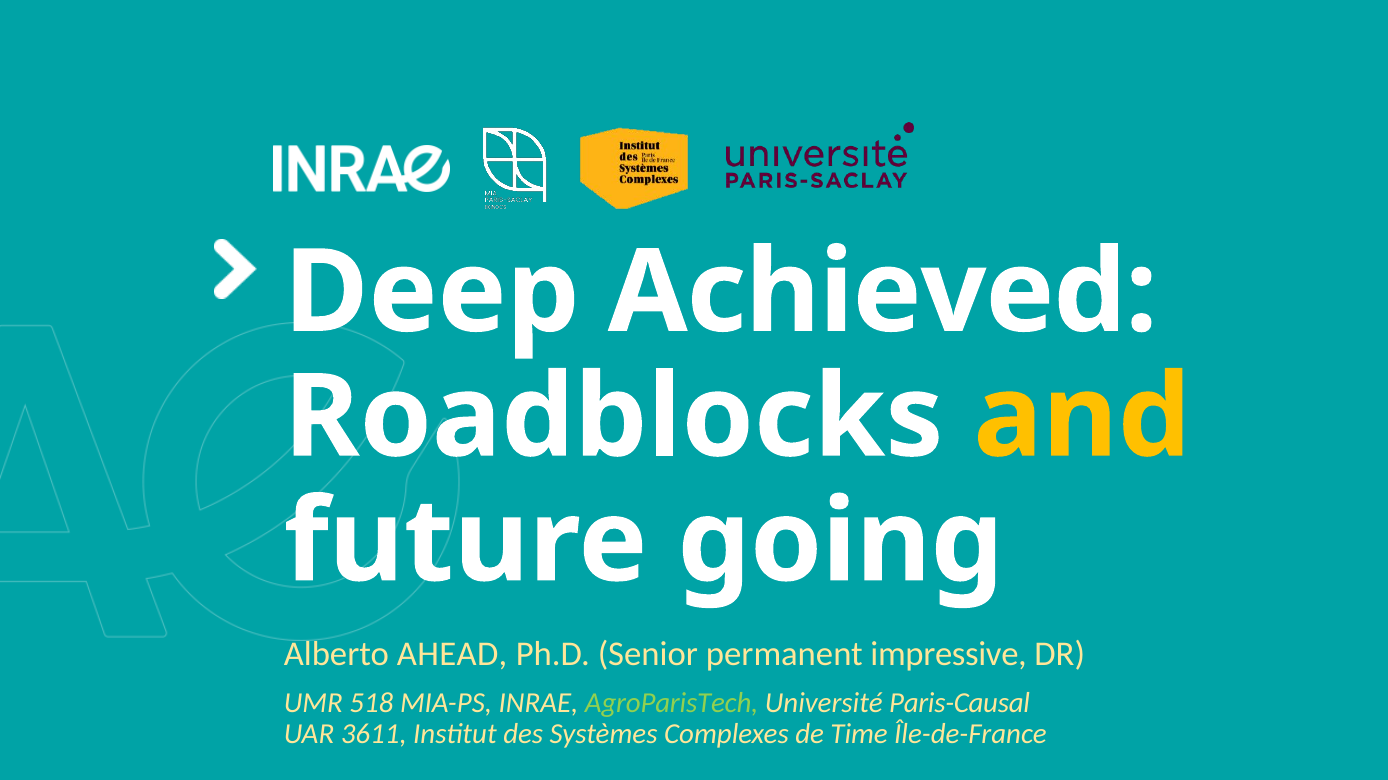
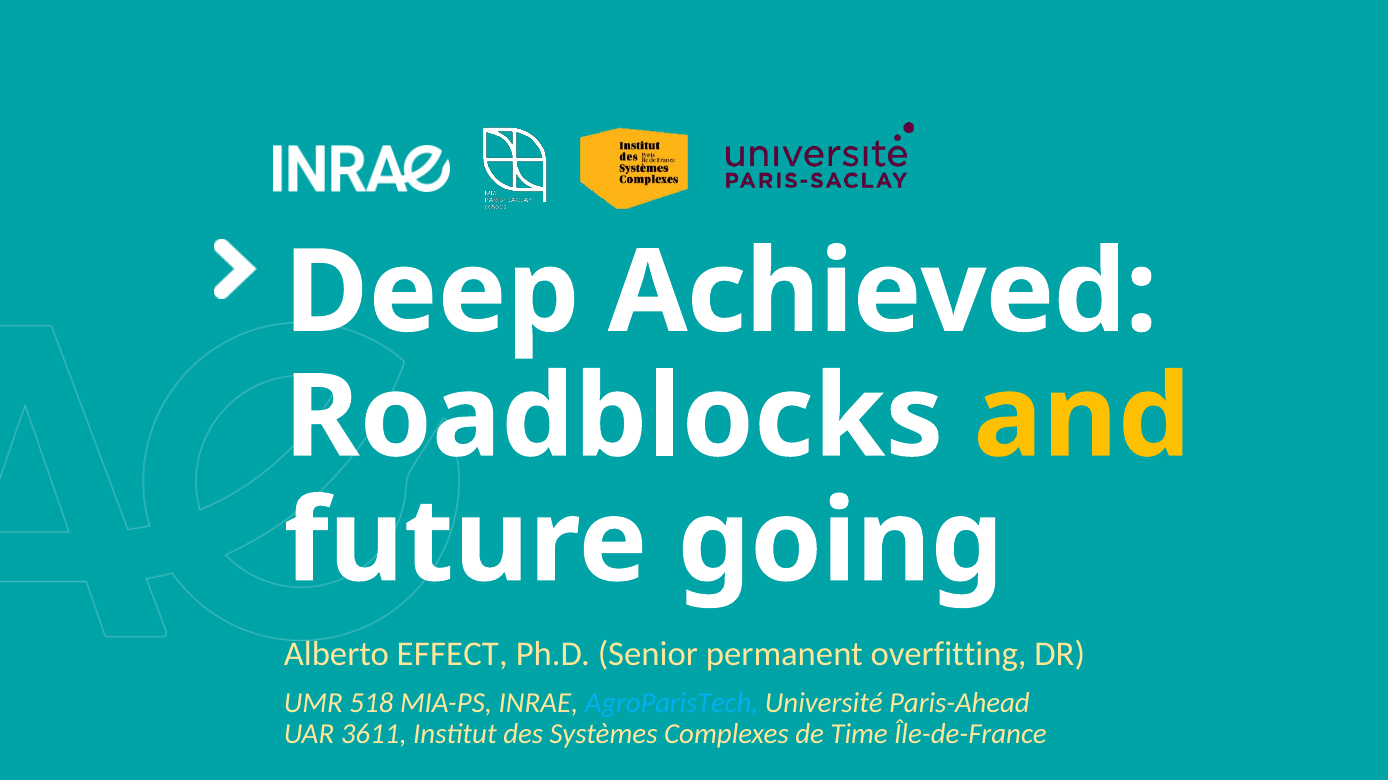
AHEAD: AHEAD -> EFFECT
impressive: impressive -> overfitting
AgroParisTech colour: light green -> light blue
Paris-Causal: Paris-Causal -> Paris-Ahead
